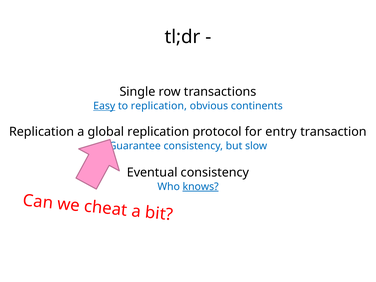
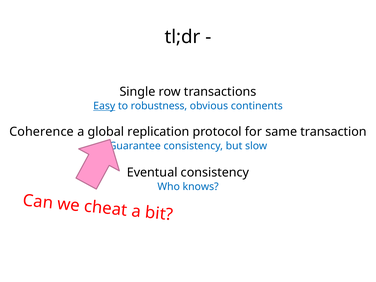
to replication: replication -> robustness
Replication at (42, 132): Replication -> Coherence
entry: entry -> same
knows underline: present -> none
